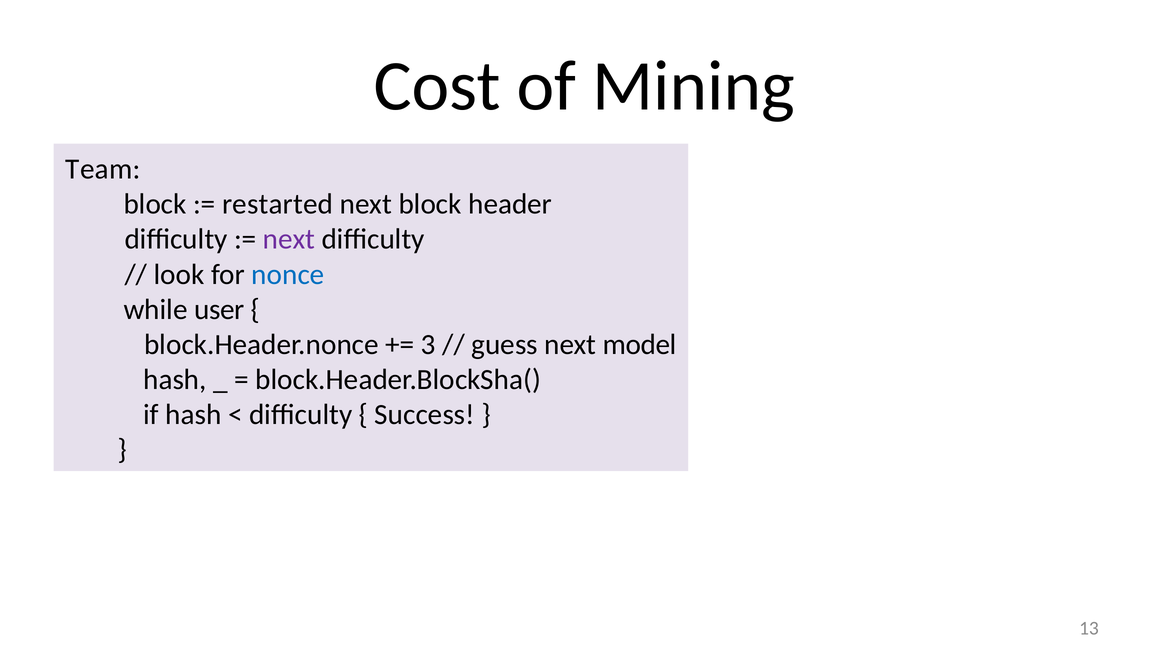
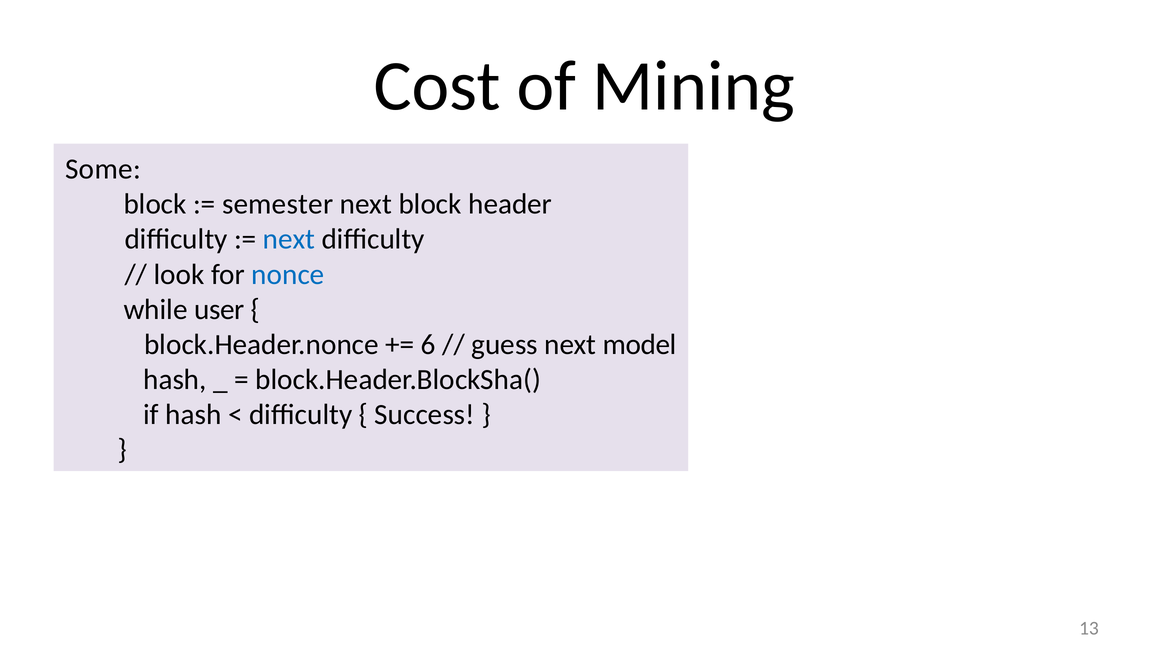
Team: Team -> Some
restarted: restarted -> semester
next at (289, 239) colour: purple -> blue
3: 3 -> 6
